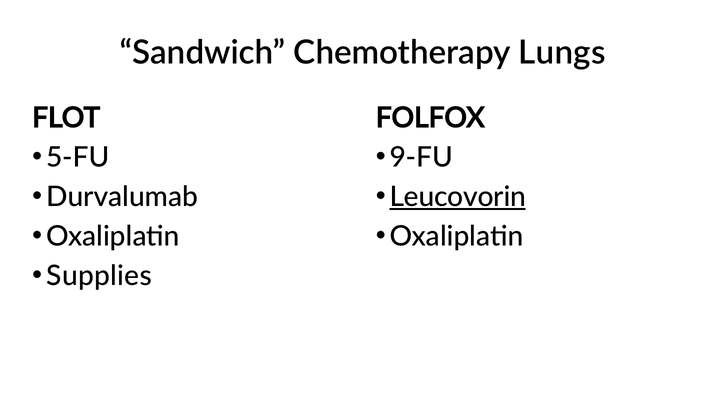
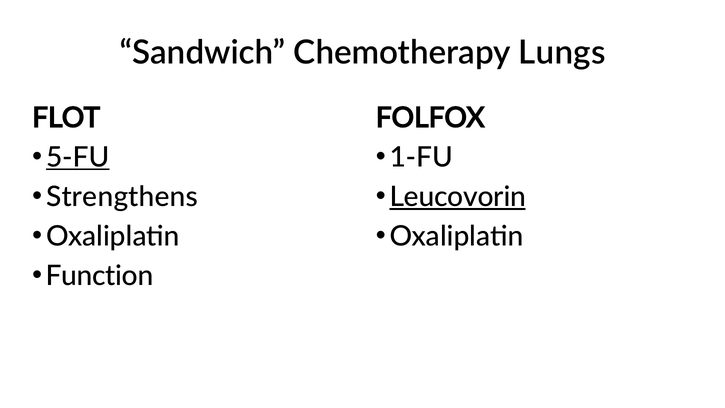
5-FU underline: none -> present
9-FU: 9-FU -> 1-FU
Durvalumab: Durvalumab -> Strengthens
Supplies: Supplies -> Function
